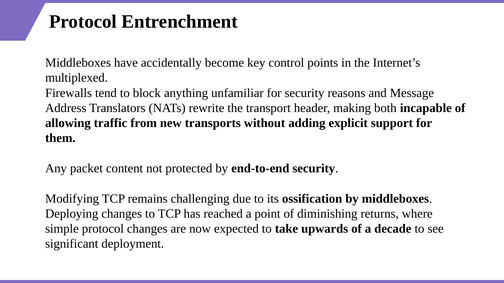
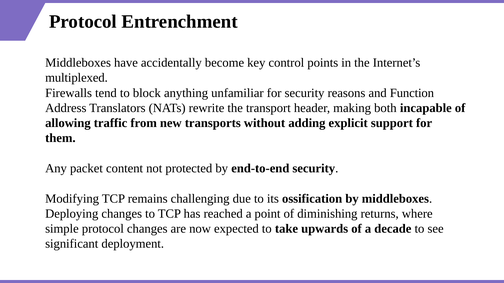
Message: Message -> Function
